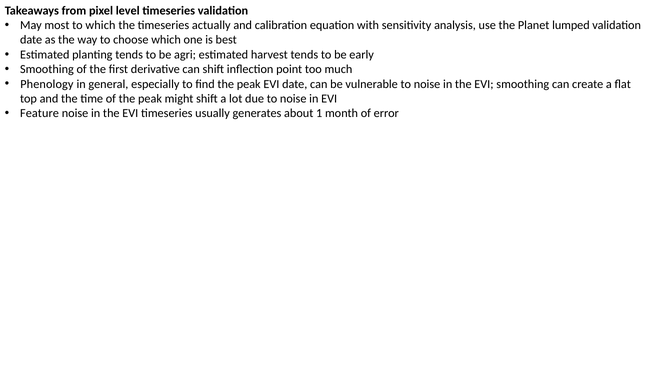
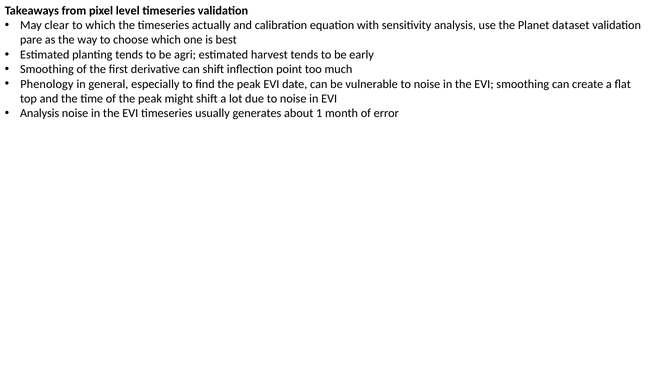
most: most -> clear
lumped: lumped -> dataset
date at (31, 40): date -> pare
Feature at (40, 113): Feature -> Analysis
